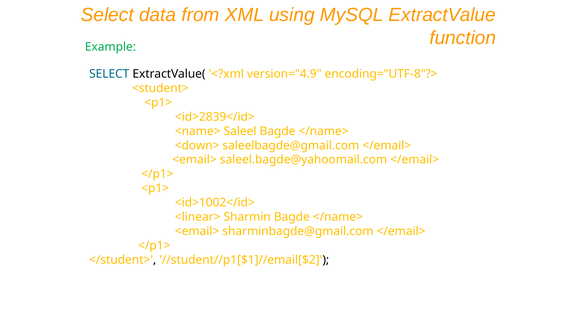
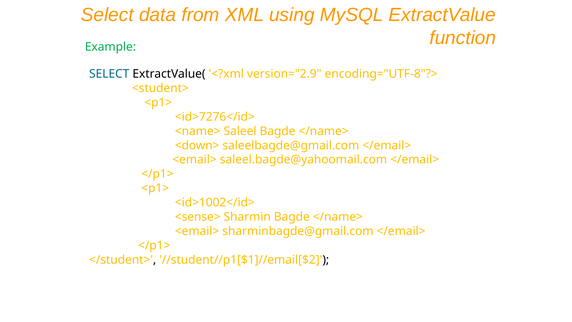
version="4.9: version="4.9 -> version="2.9
<id>2839</id>: <id>2839</id> -> <id>7276</id>
<linear>: <linear> -> <sense>
